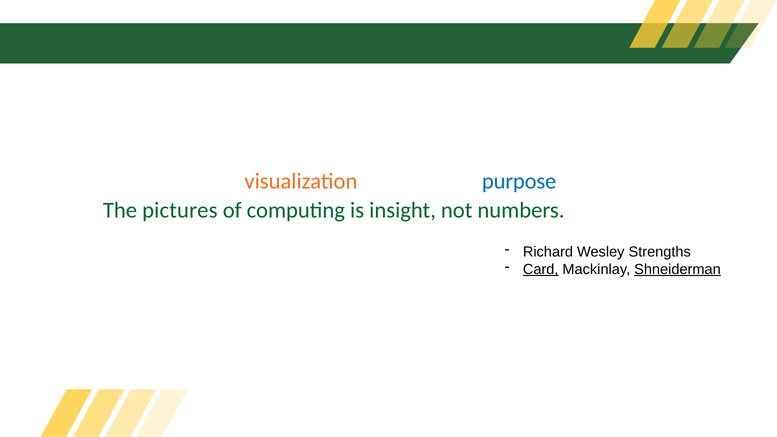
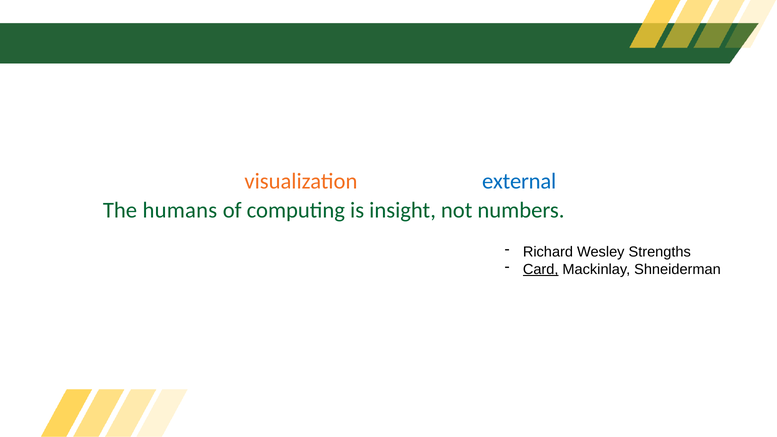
purpose: purpose -> external
pictures: pictures -> humans
Shneiderman underline: present -> none
